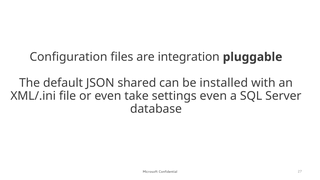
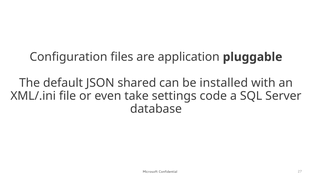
integration: integration -> application
settings even: even -> code
